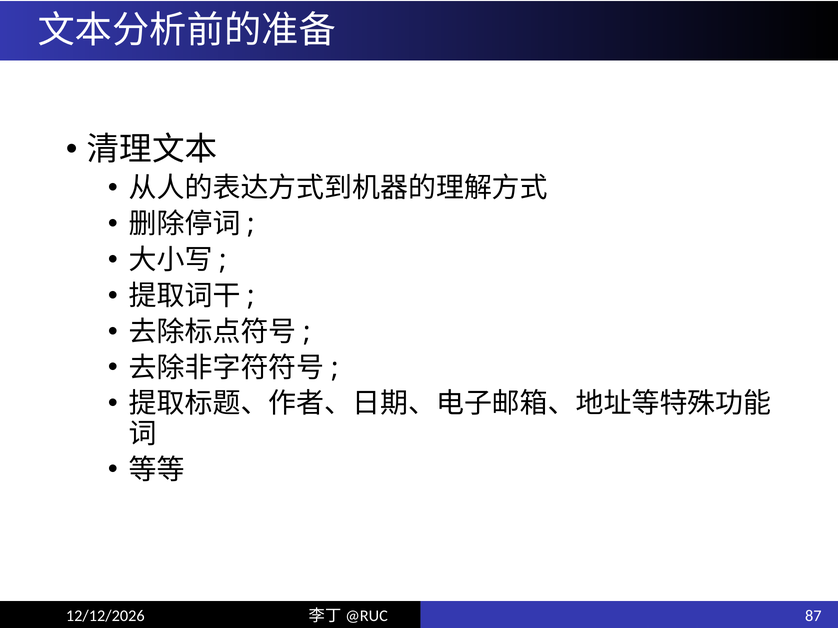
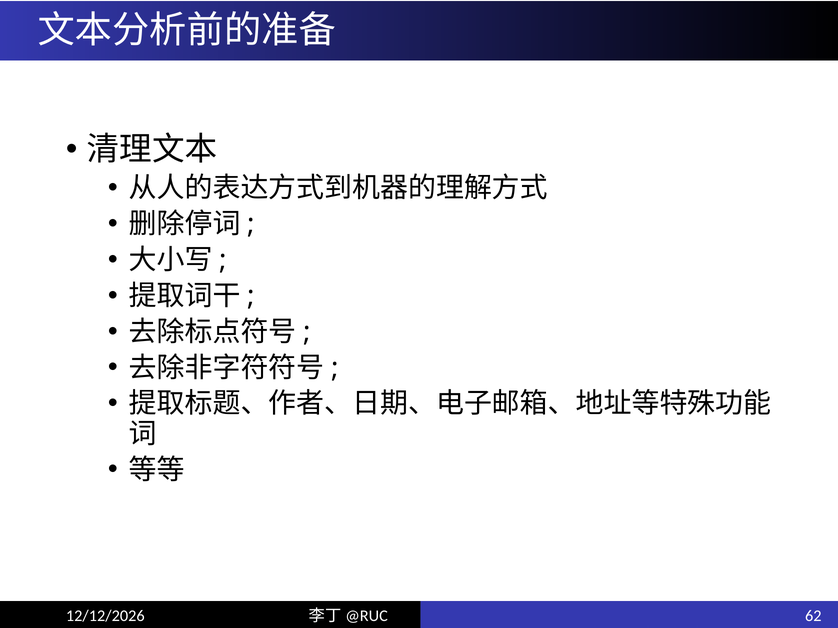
87: 87 -> 62
